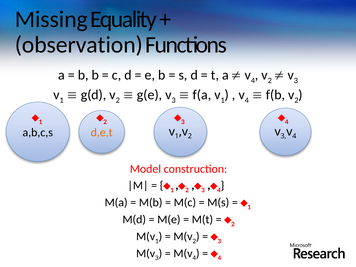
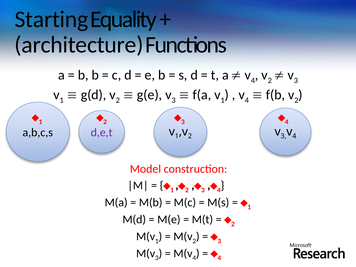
Missing: Missing -> Starting
observation: observation -> architecture
d,e,t colour: orange -> purple
